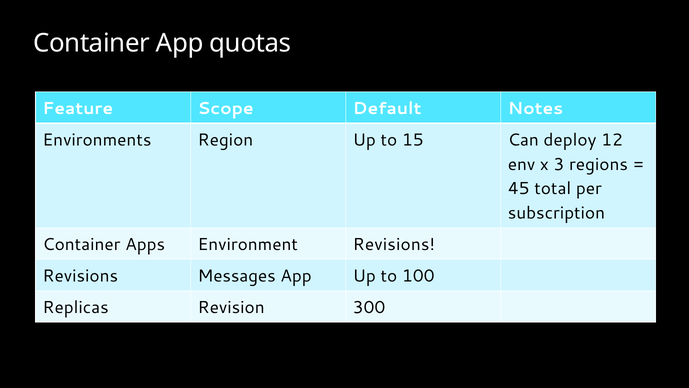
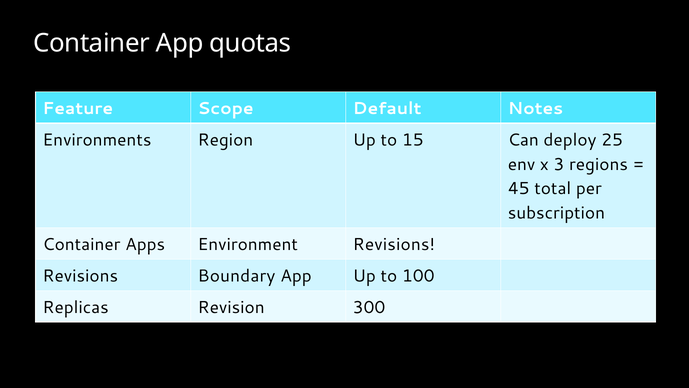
12: 12 -> 25
Messages: Messages -> Boundary
